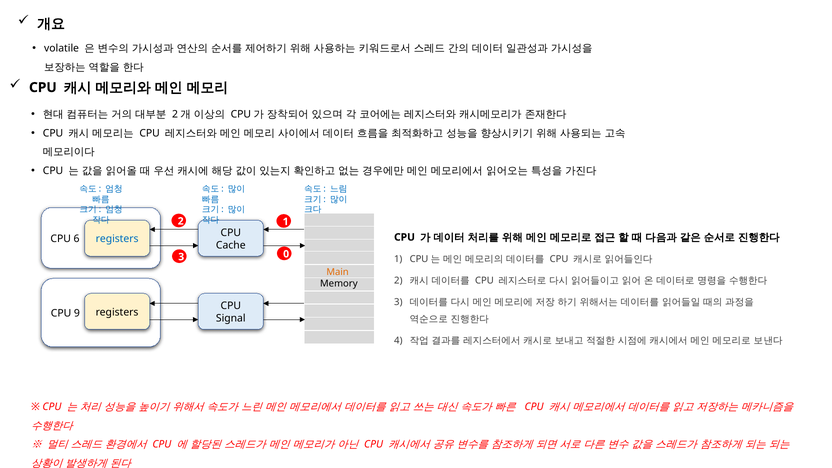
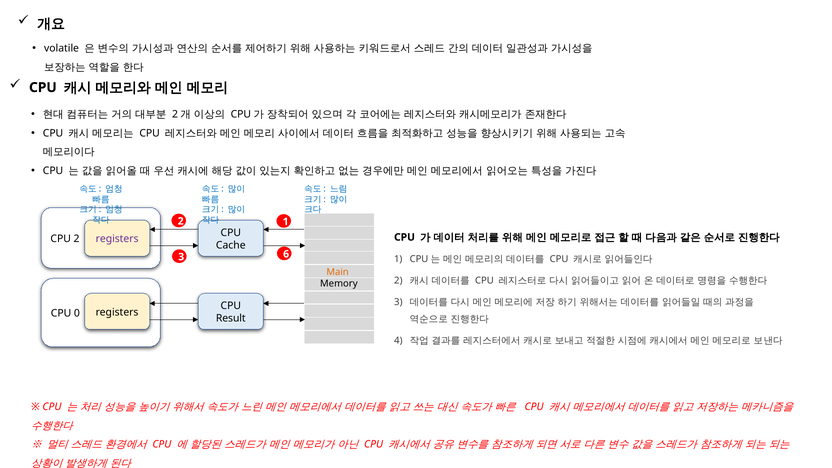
CPU 6: 6 -> 2
registers at (117, 239) colour: blue -> purple
0: 0 -> 6
9: 9 -> 0
Signal: Signal -> Result
